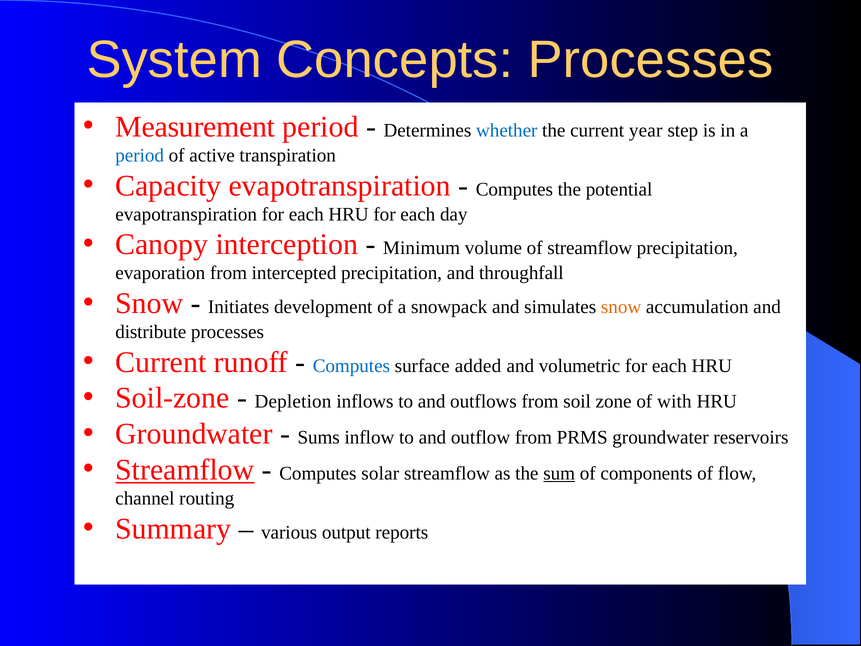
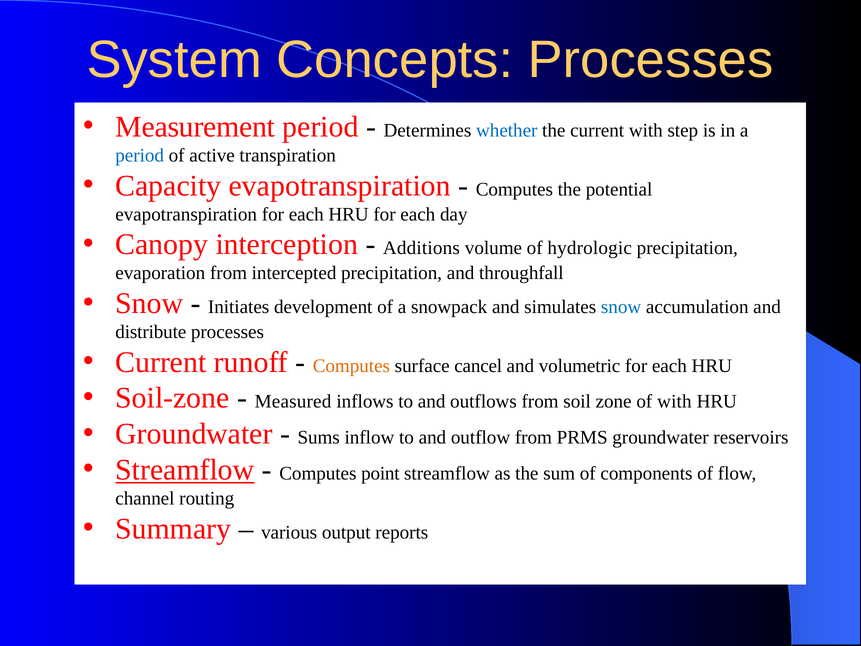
current year: year -> with
Minimum: Minimum -> Additions
of streamflow: streamflow -> hydrologic
snow at (621, 307) colour: orange -> blue
Computes at (351, 366) colour: blue -> orange
added: added -> cancel
Depletion: Depletion -> Measured
solar: solar -> point
sum underline: present -> none
